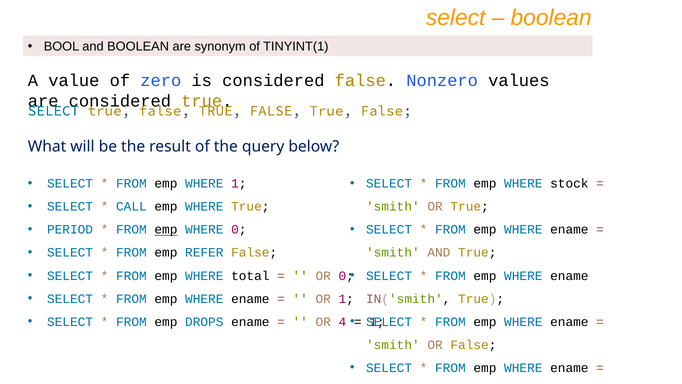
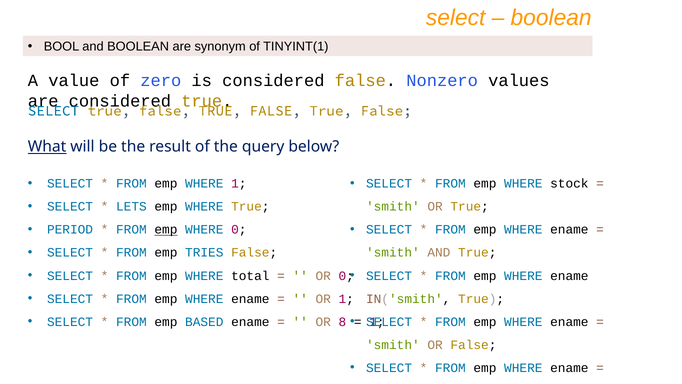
What underline: none -> present
CALL: CALL -> LETS
REFER: REFER -> TRIES
DROPS: DROPS -> BASED
4: 4 -> 8
